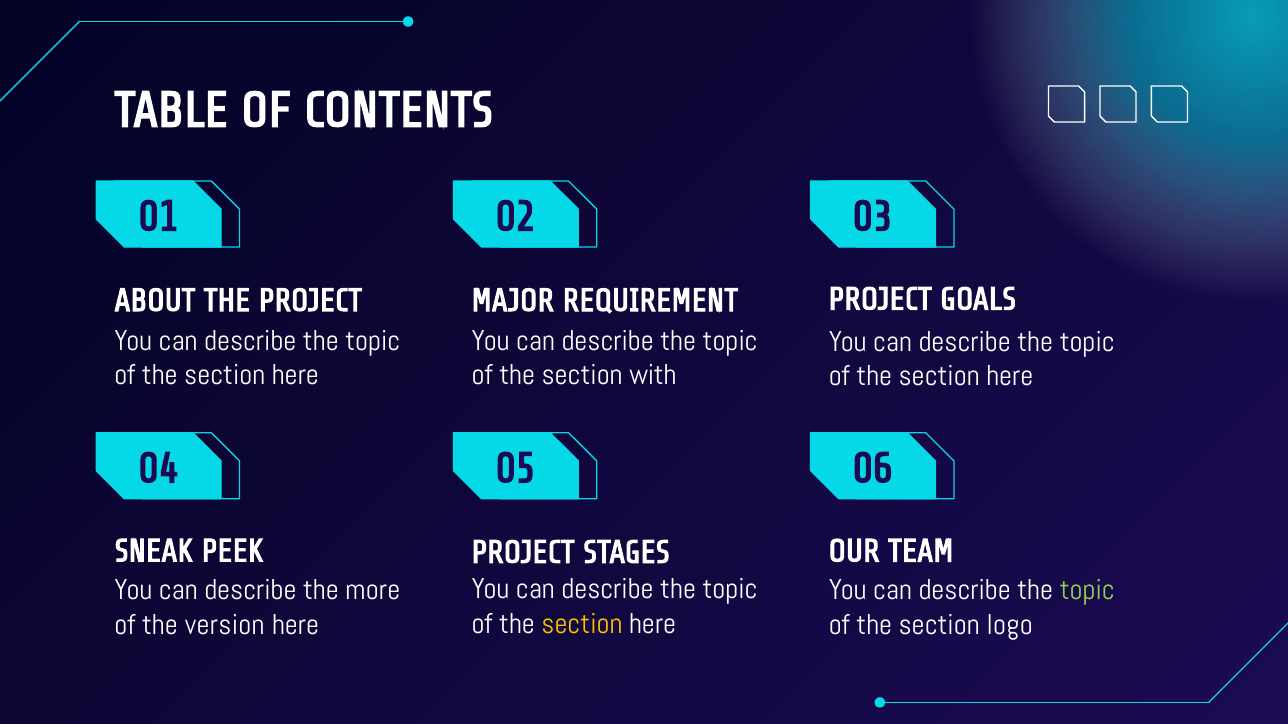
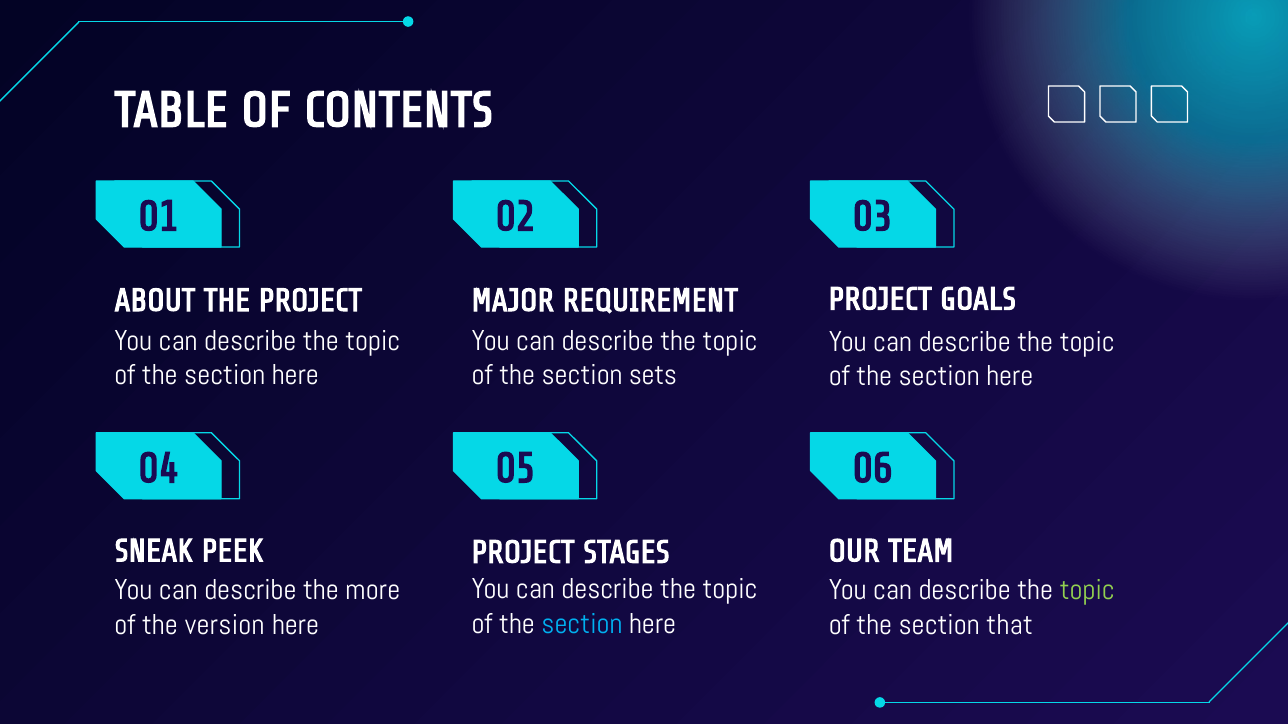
with: with -> sets
section at (582, 624) colour: yellow -> light blue
logo: logo -> that
